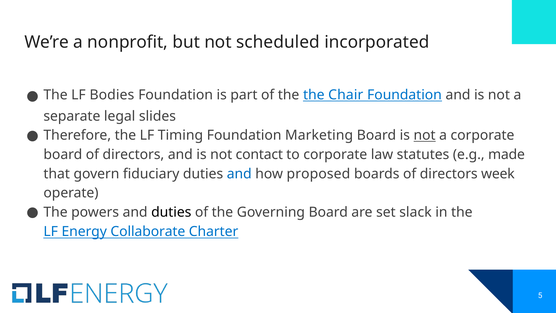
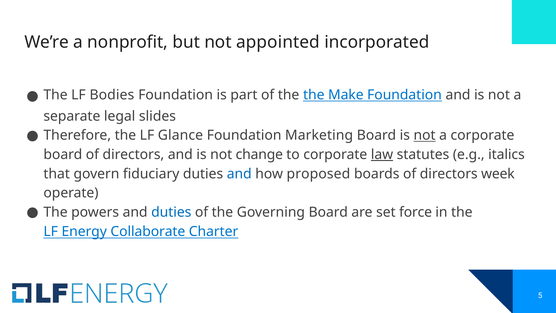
scheduled: scheduled -> appointed
Chair: Chair -> Make
Timing: Timing -> Glance
contact: contact -> change
law underline: none -> present
made: made -> italics
duties at (171, 212) colour: black -> blue
slack: slack -> force
